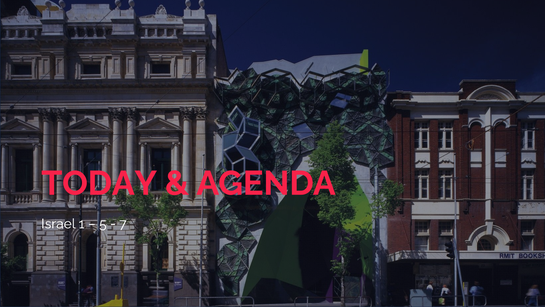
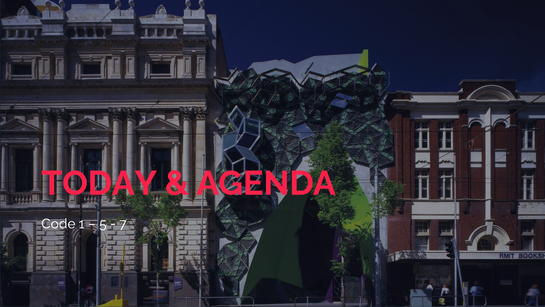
Israel: Israel -> Code
